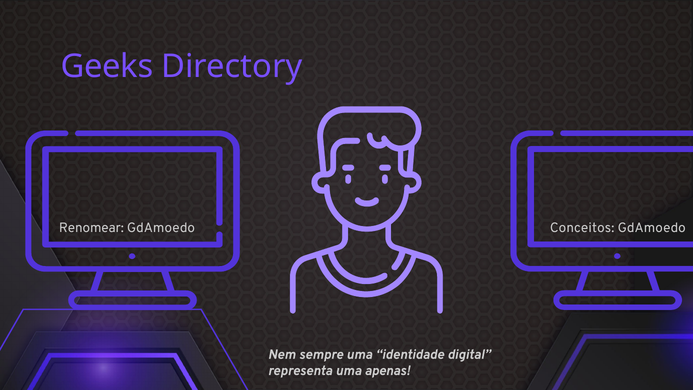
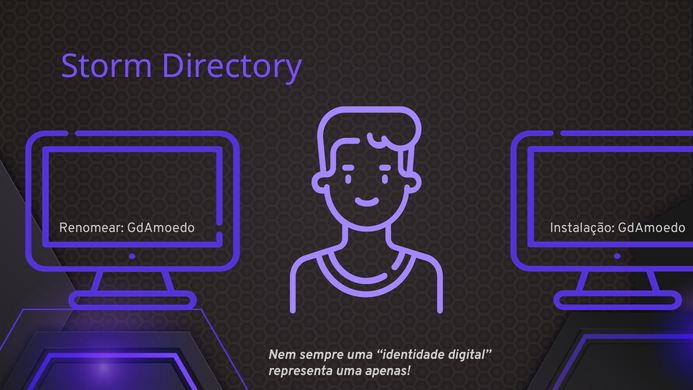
Geeks: Geeks -> Storm
Conceitos: Conceitos -> Instalação
